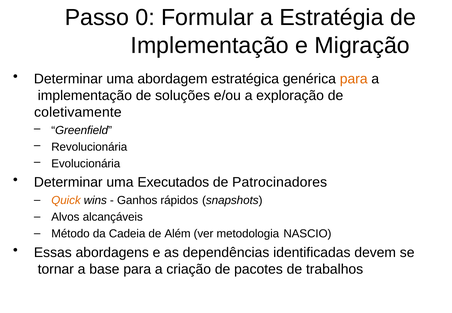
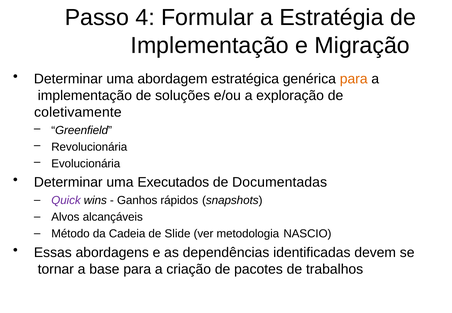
0: 0 -> 4
Patrocinadores: Patrocinadores -> Documentadas
Quick colour: orange -> purple
Além: Além -> Slide
